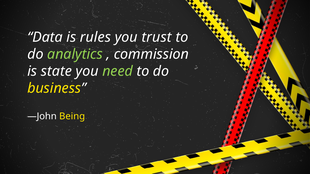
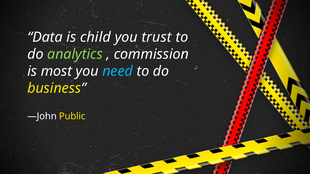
rules: rules -> child
state: state -> most
need colour: light green -> light blue
Being: Being -> Public
